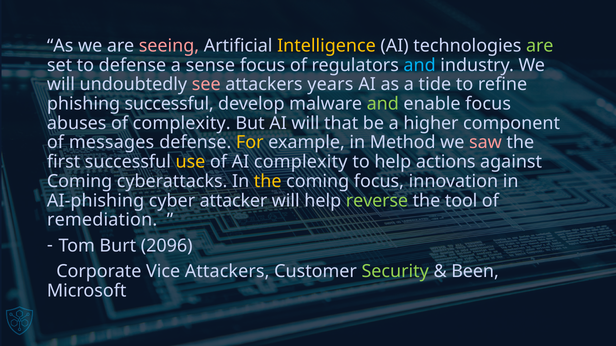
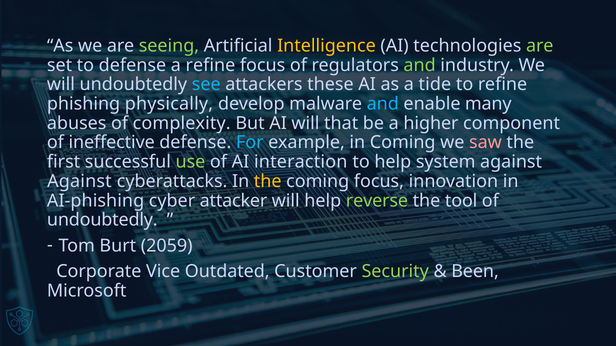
seeing colour: pink -> light green
a sense: sense -> refine
and at (420, 65) colour: light blue -> light green
see colour: pink -> light blue
years: years -> these
phishing successful: successful -> physically
and at (383, 104) colour: light green -> light blue
enable focus: focus -> many
messages: messages -> ineffective
For colour: yellow -> light blue
in Method: Method -> Coming
use colour: yellow -> light green
AI complexity: complexity -> interaction
actions: actions -> system
Coming at (80, 182): Coming -> Against
remediation at (102, 220): remediation -> undoubtedly
2096: 2096 -> 2059
Vice Attackers: Attackers -> Outdated
